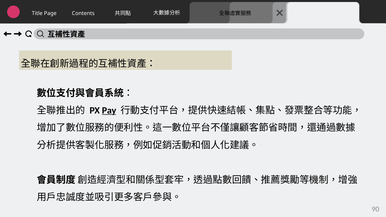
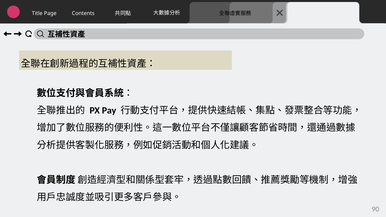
Pay underline: present -> none
